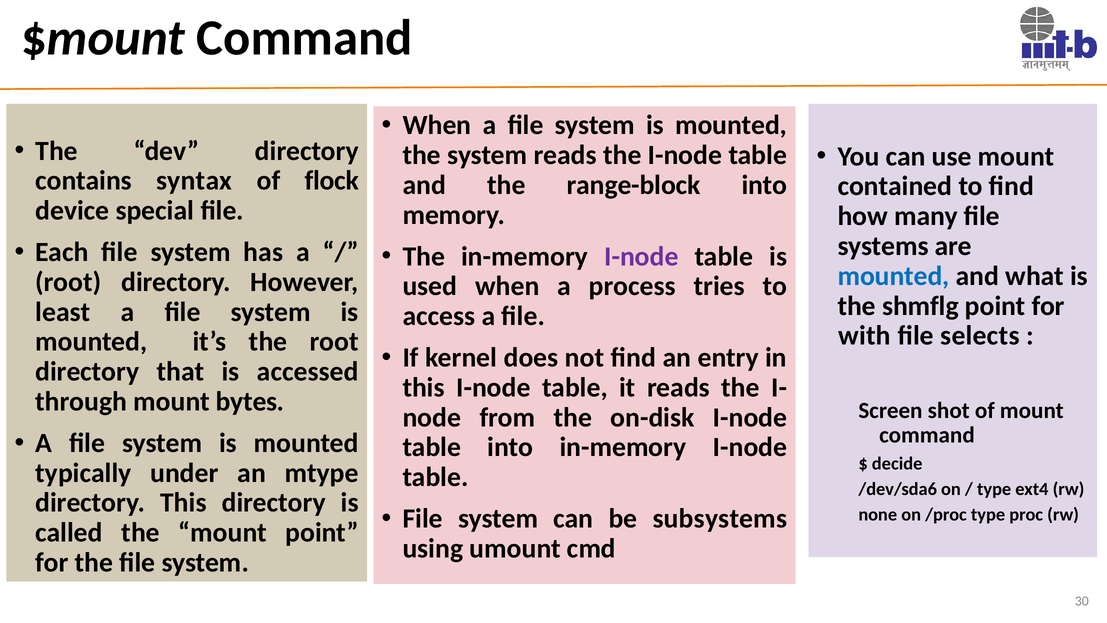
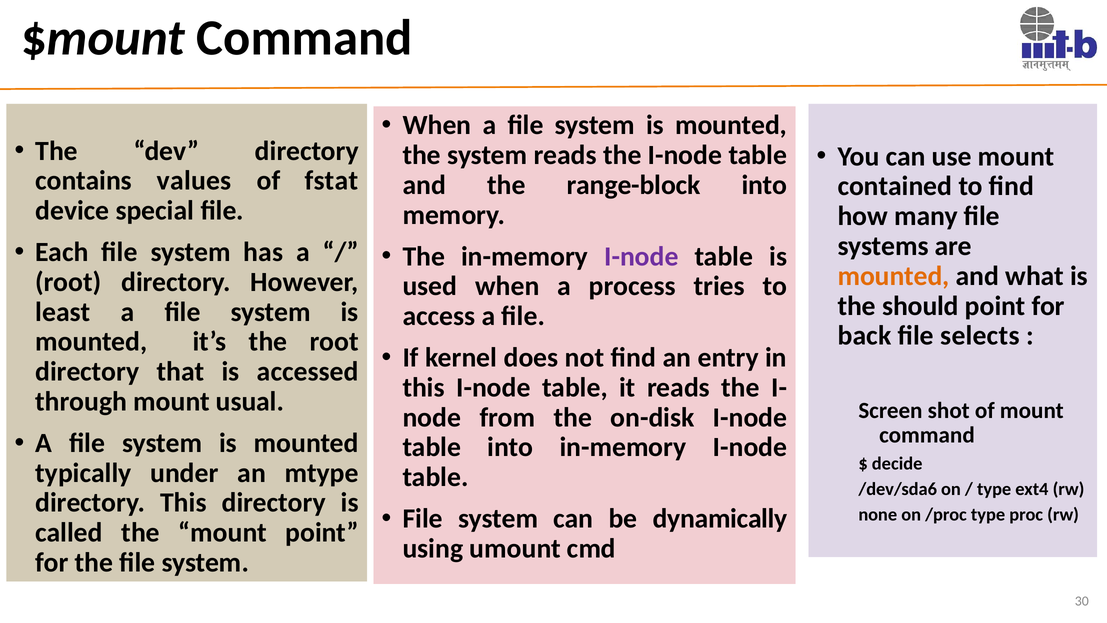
syntax: syntax -> values
flock: flock -> fstat
mounted at (894, 276) colour: blue -> orange
shmflg: shmflg -> should
with: with -> back
bytes: bytes -> usual
subsystems: subsystems -> dynamically
